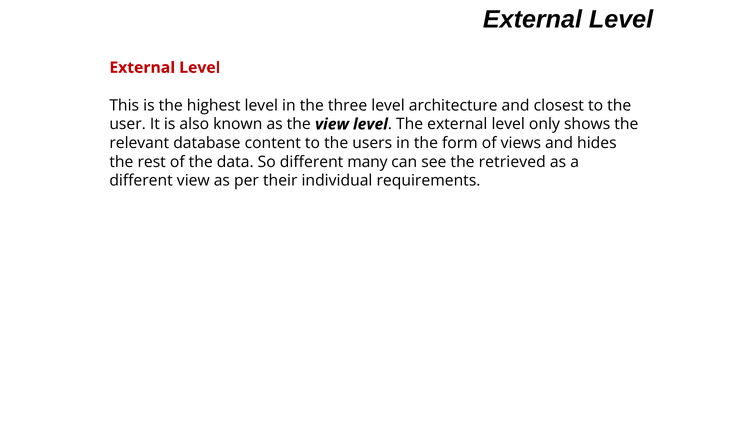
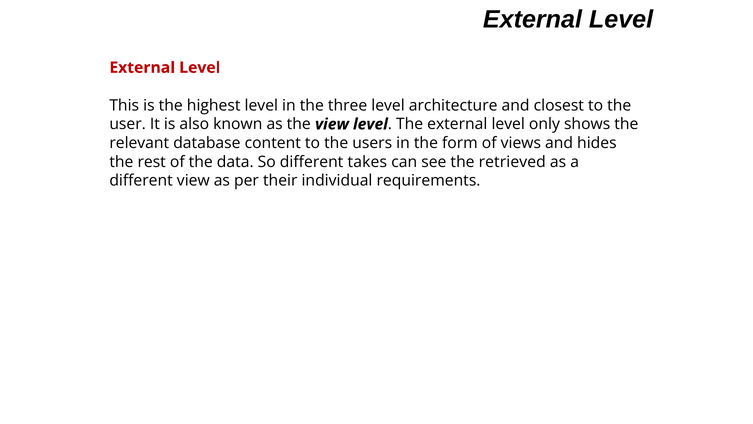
many: many -> takes
